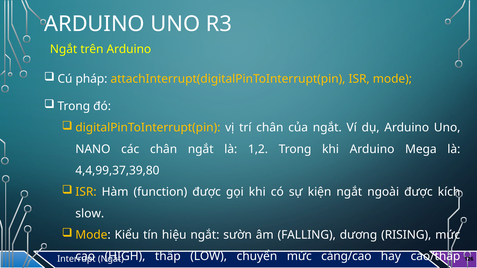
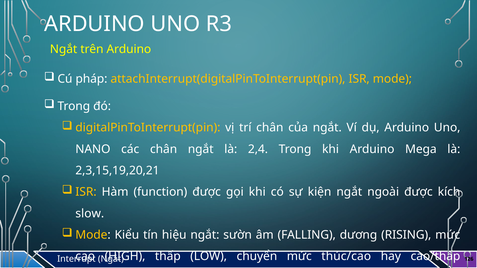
1,2: 1,2 -> 2,4
4,4,99,37,39,80: 4,4,99,37,39,80 -> 2,3,15,19,20,21
càng/cao: càng/cao -> thúc/cao
